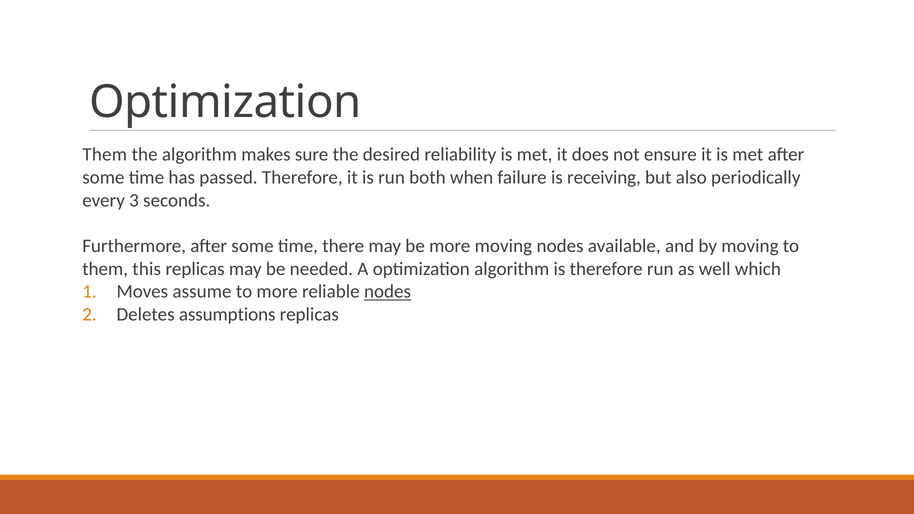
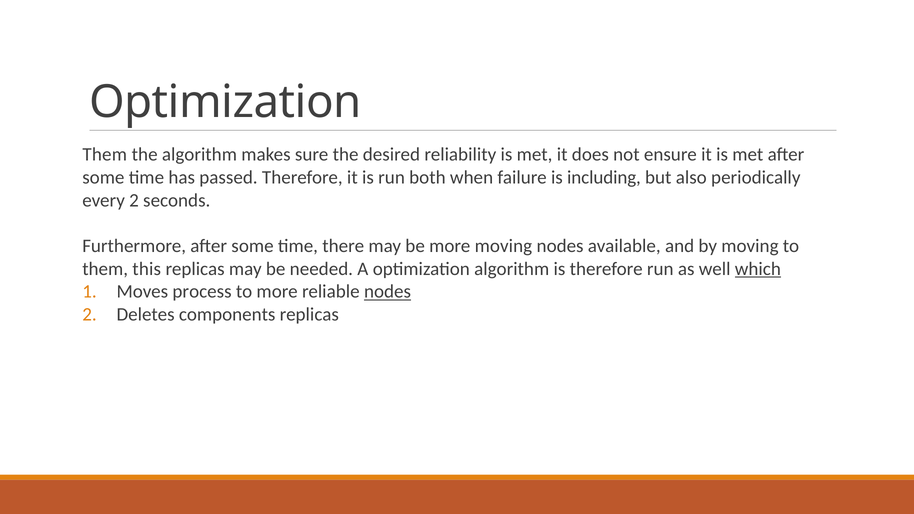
receiving: receiving -> including
every 3: 3 -> 2
which underline: none -> present
assume: assume -> process
assumptions: assumptions -> components
